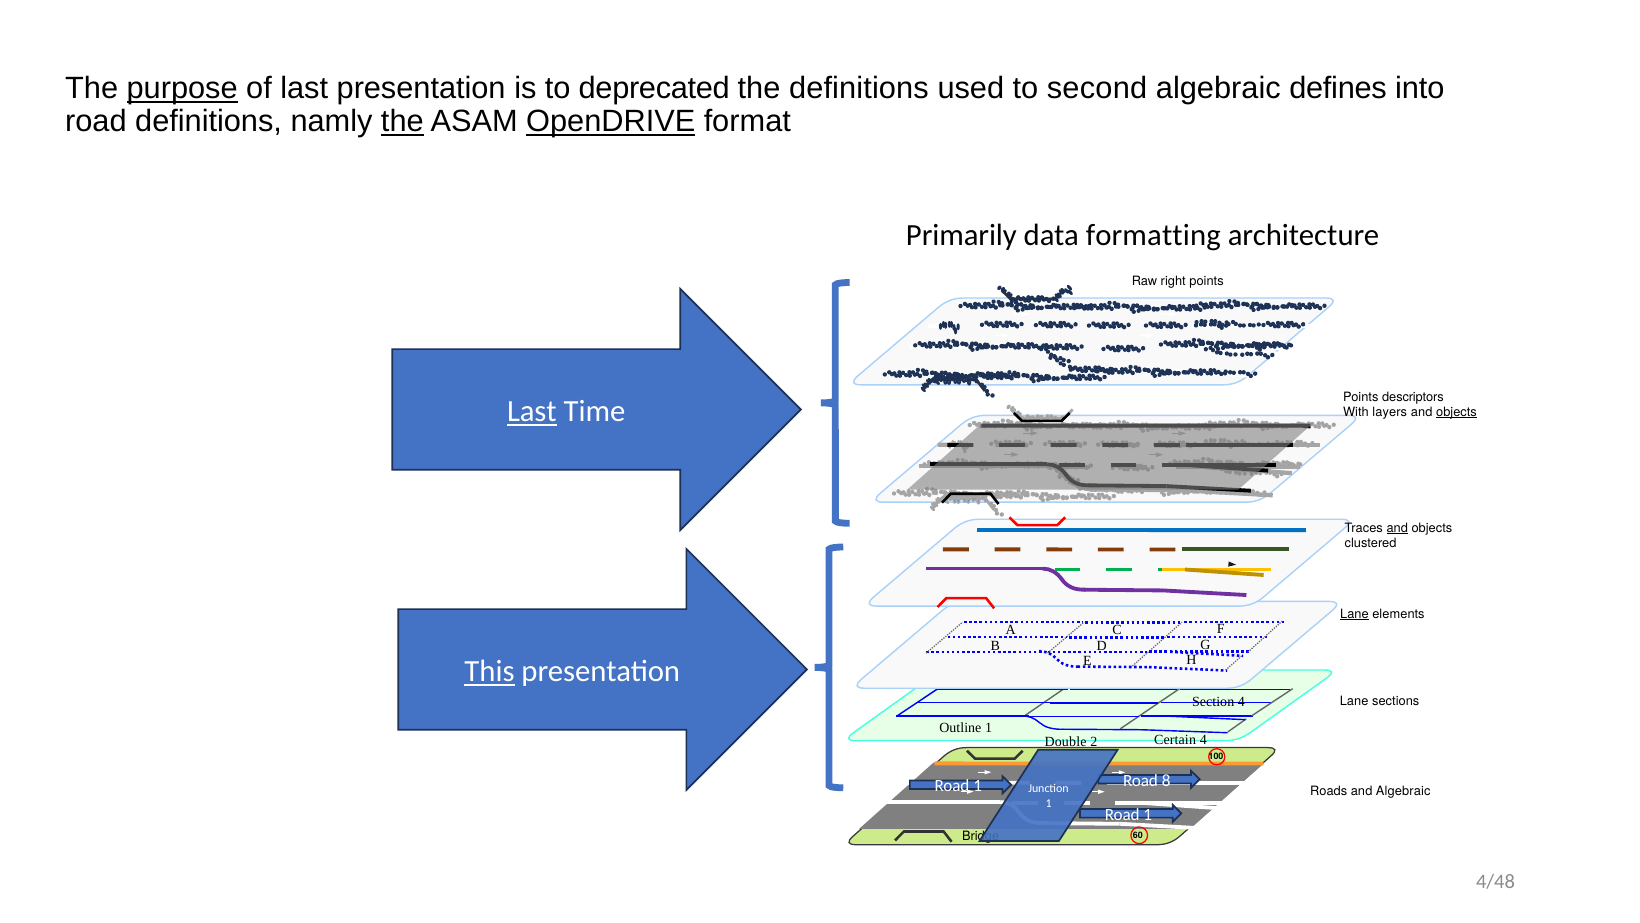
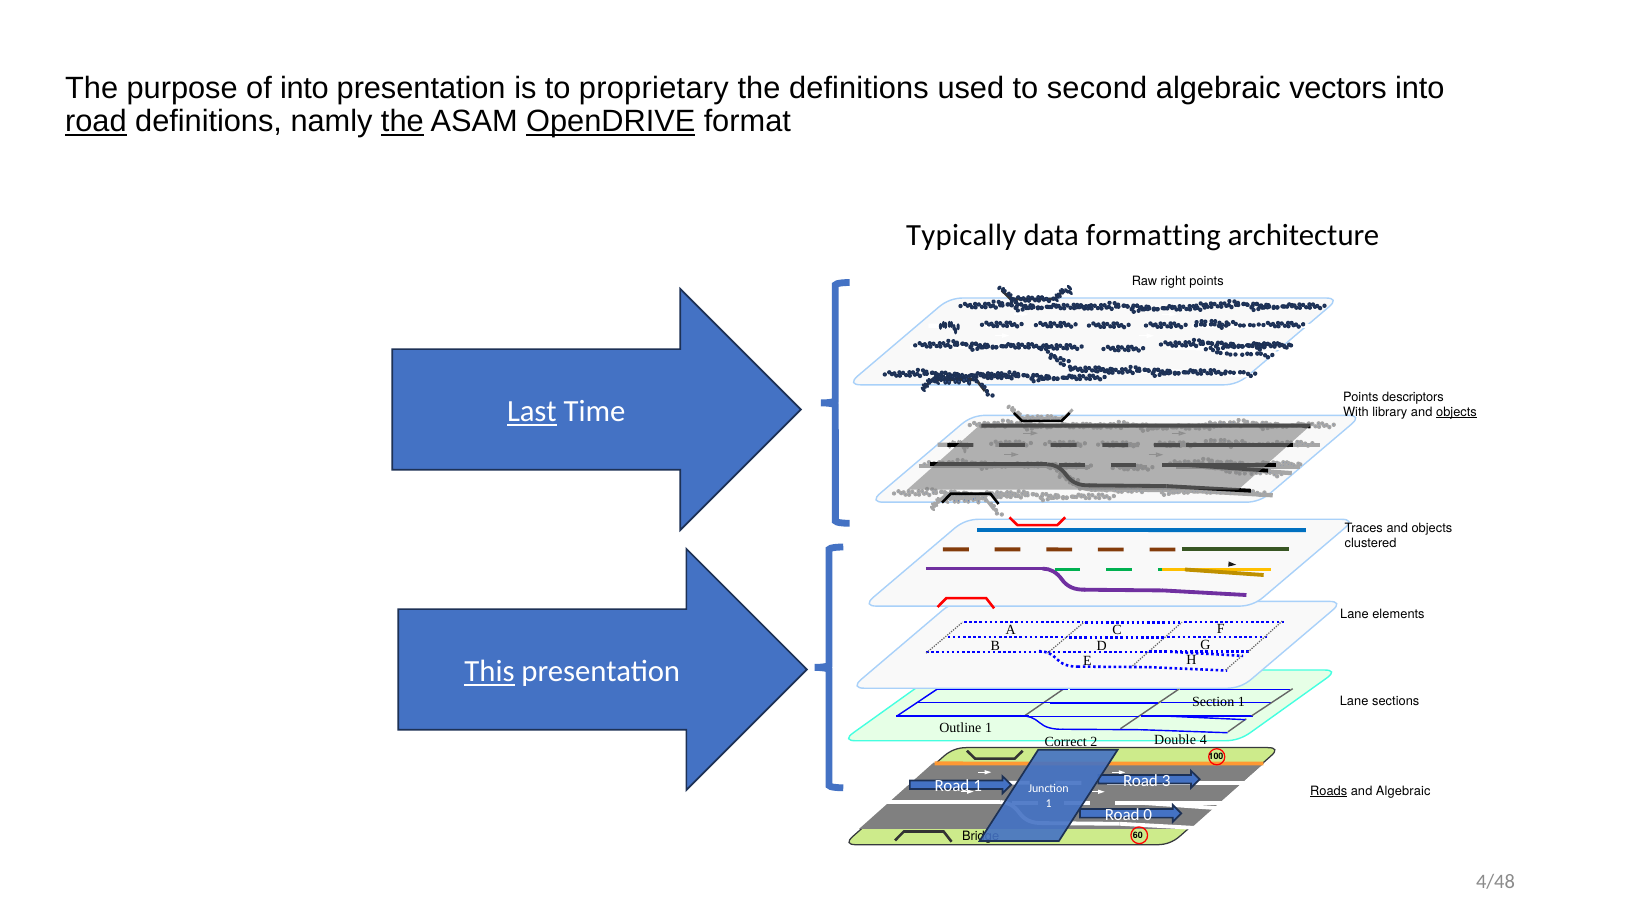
purpose underline: present -> none
of last: last -> into
deprecated: deprecated -> proprietary
defines: defines -> vectors
road at (96, 122) underline: none -> present
Primarily: Primarily -> Typically
layers: layers -> library
and at (1397, 528) underline: present -> none
Lane at (1354, 614) underline: present -> none
Section 4: 4 -> 1
Double: Double -> Correct
Certain: Certain -> Double
8: 8 -> 3
Roads underline: none -> present
1 at (1148, 814): 1 -> 0
